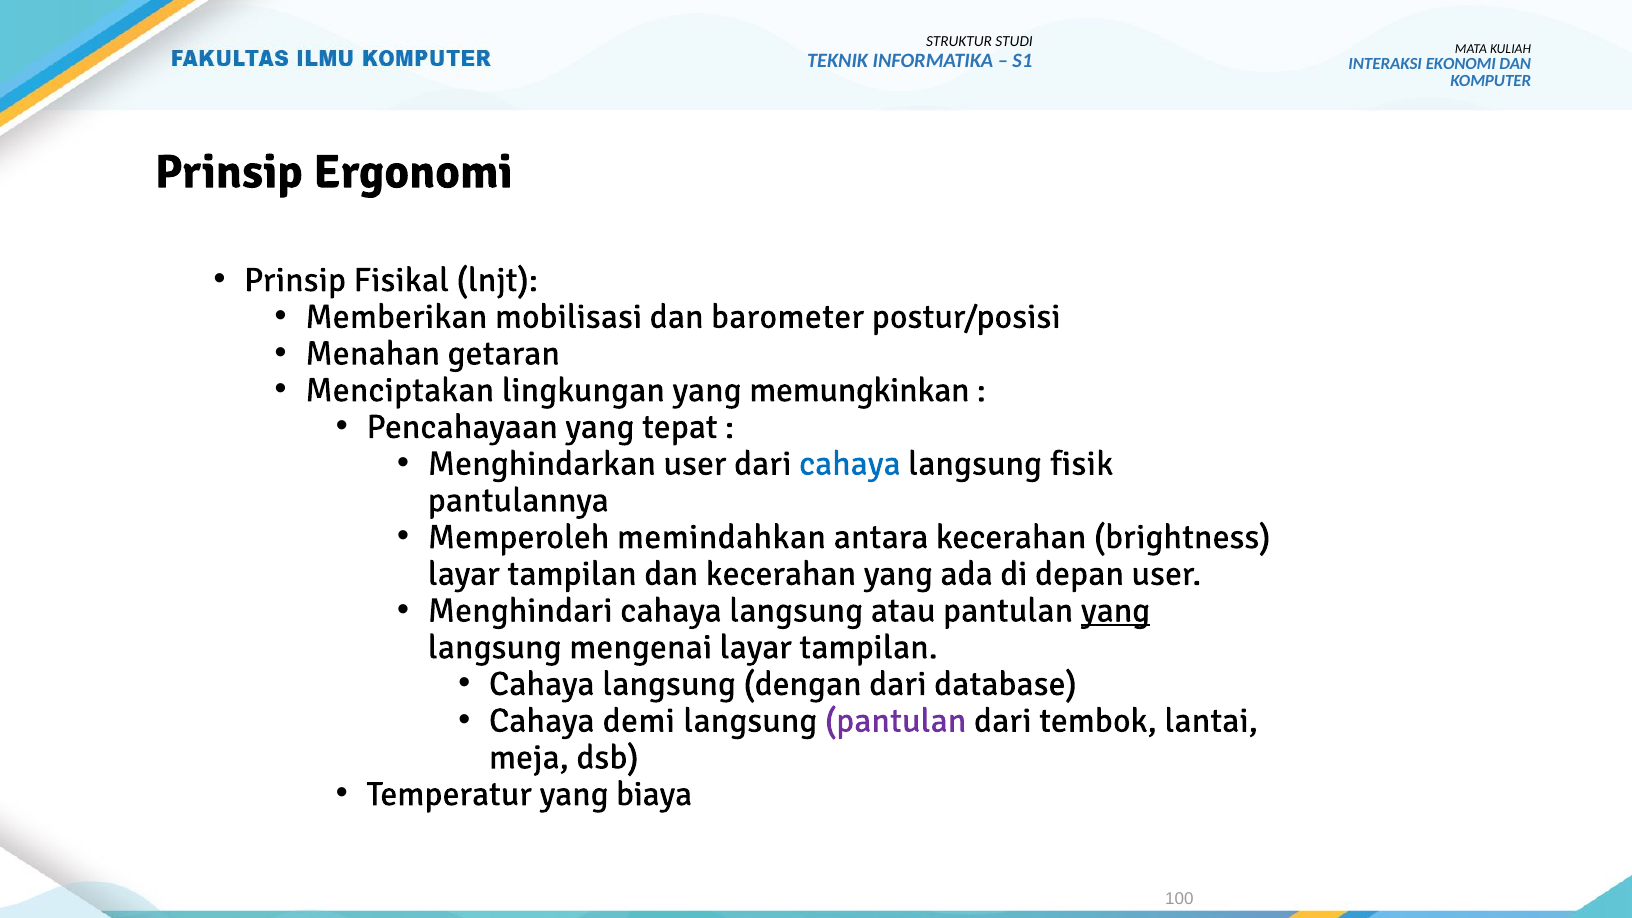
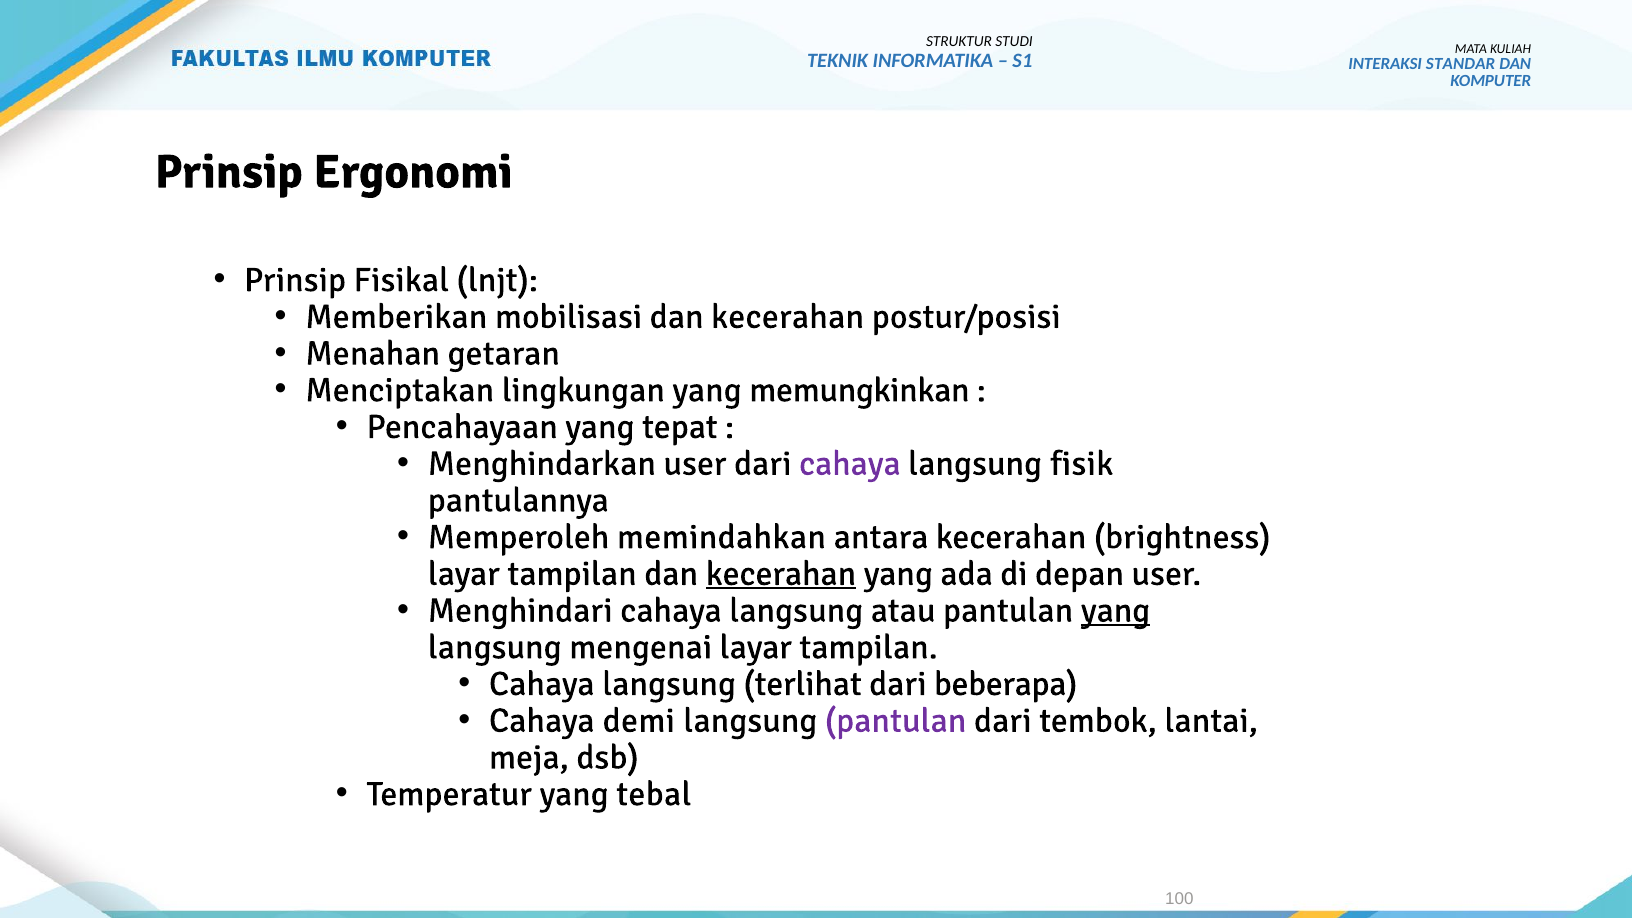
EKONOMI: EKONOMI -> STANDAR
mobilisasi dan barometer: barometer -> kecerahan
cahaya at (850, 464) colour: blue -> purple
kecerahan at (781, 574) underline: none -> present
dengan: dengan -> terlihat
database: database -> beberapa
biaya: biaya -> tebal
